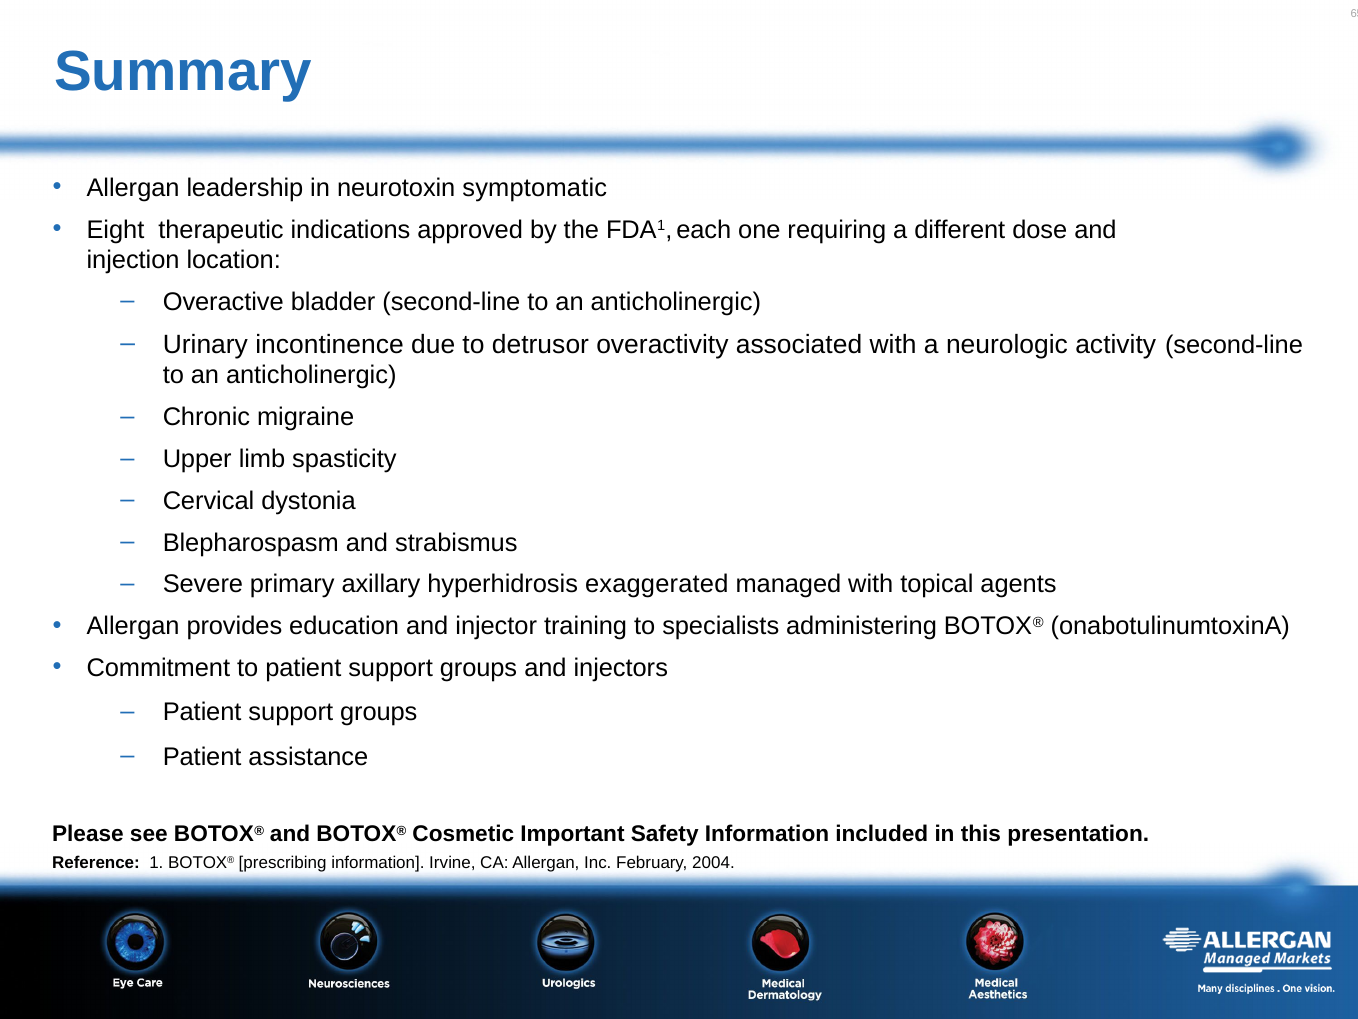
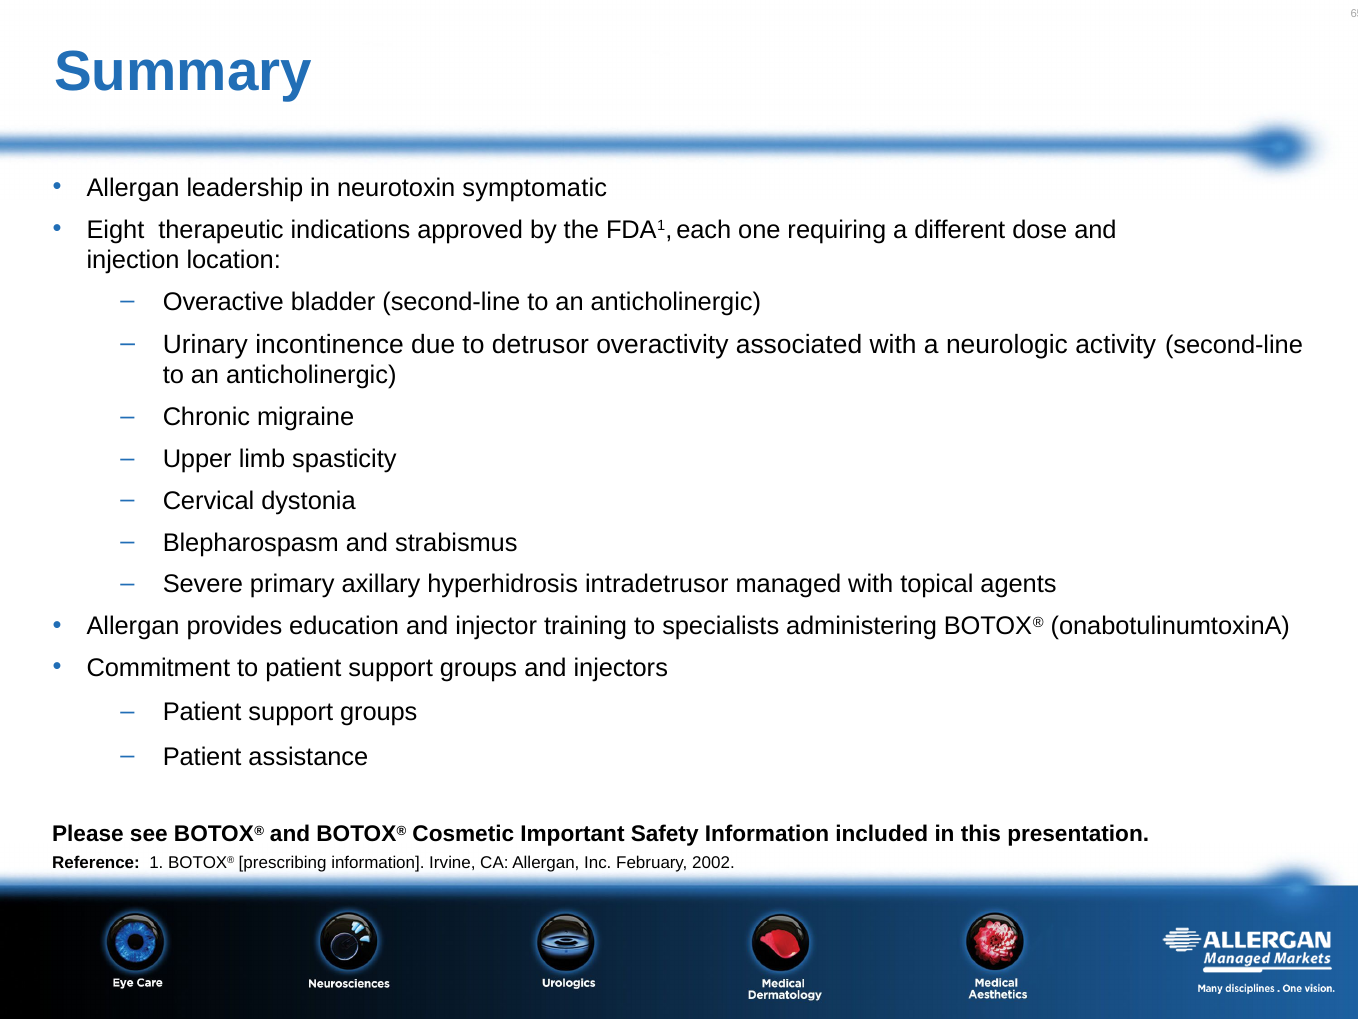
exaggerated: exaggerated -> intradetrusor
2004: 2004 -> 2002
